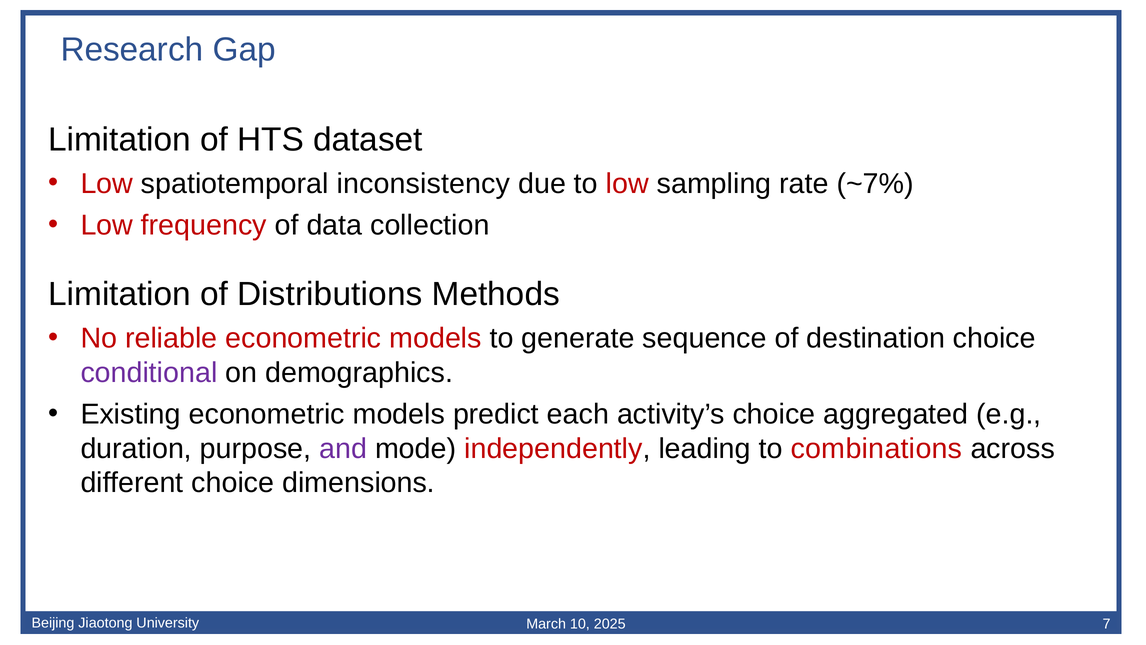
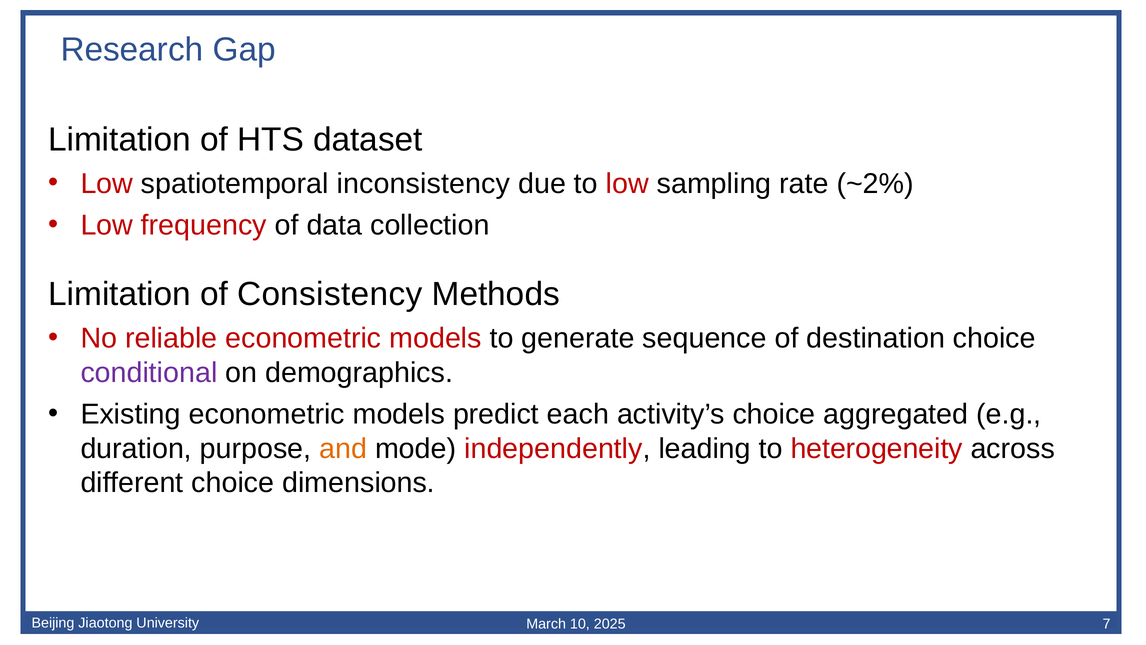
~7%: ~7% -> ~2%
Distributions: Distributions -> Consistency
and colour: purple -> orange
combinations: combinations -> heterogeneity
